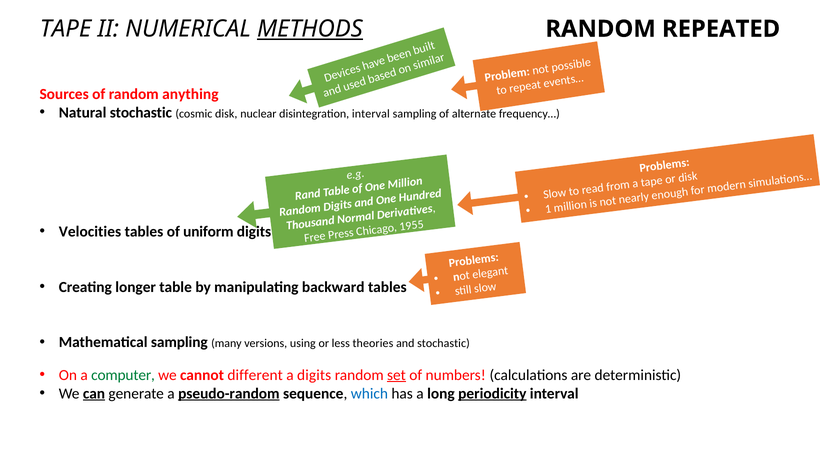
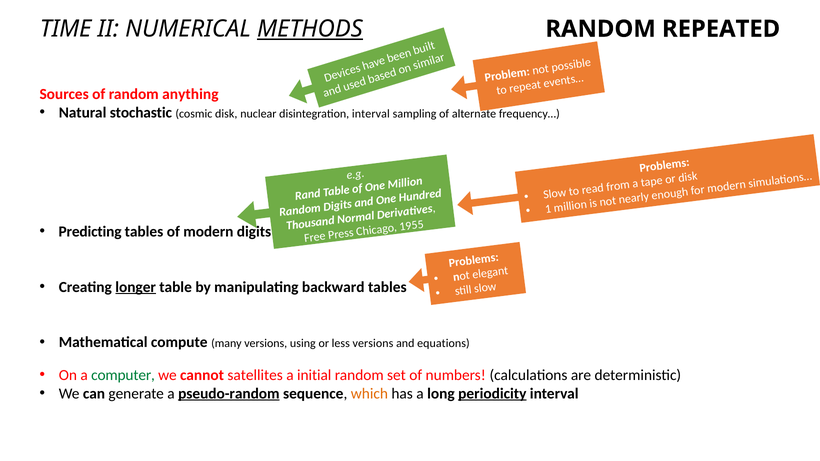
TAPE at (66, 29): TAPE -> TIME
Velocities: Velocities -> Predicting
of uniform: uniform -> modern
longer underline: none -> present
Mathematical sampling: sampling -> compute
less theories: theories -> versions
and stochastic: stochastic -> equations
different: different -> satellites
a digits: digits -> initial
set underline: present -> none
can underline: present -> none
which colour: blue -> orange
